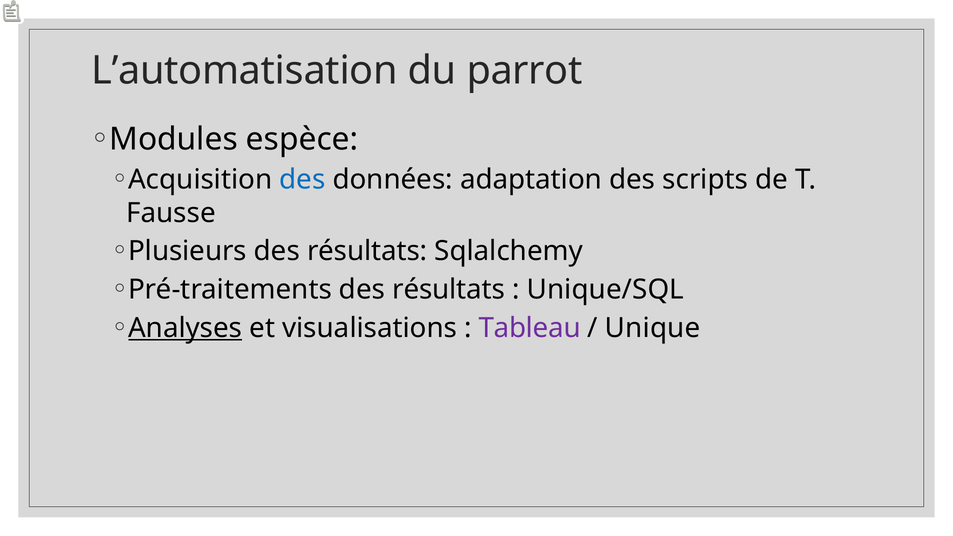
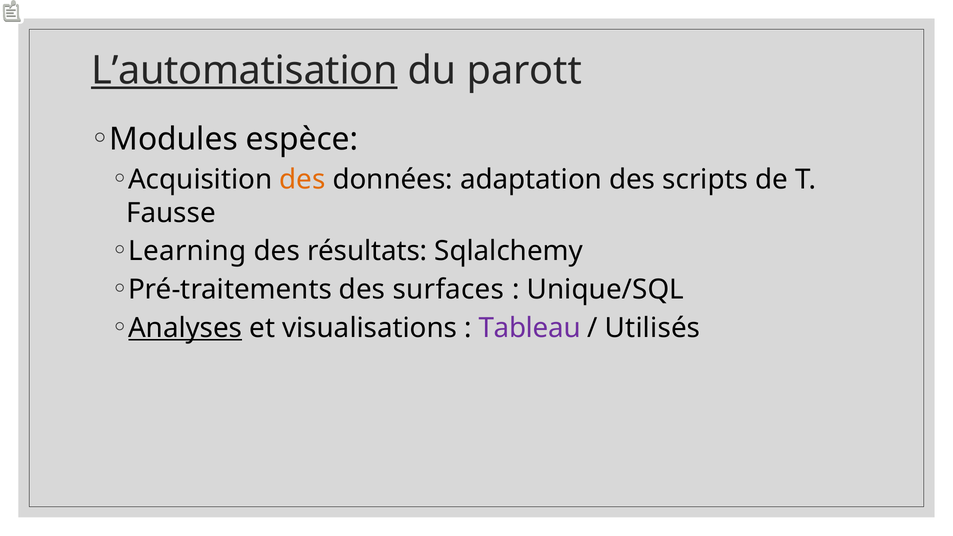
L’automatisation underline: none -> present
parrot: parrot -> parott
des at (302, 180) colour: blue -> orange
Plusieurs: Plusieurs -> Learning
Pré-traitements des résultats: résultats -> surfaces
Unique: Unique -> Utilisés
